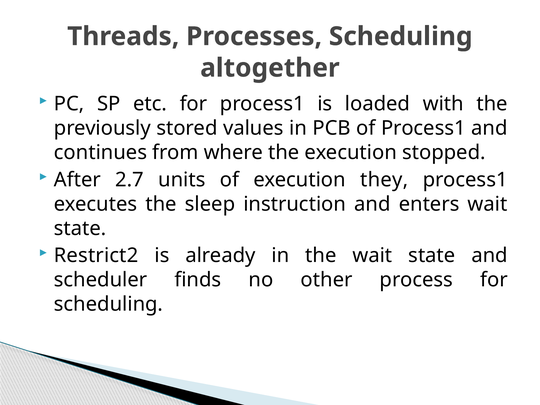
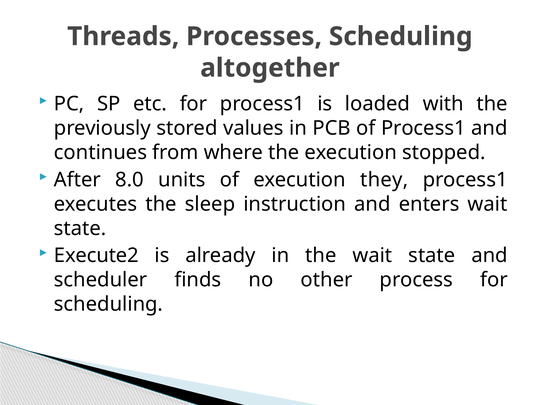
2.7: 2.7 -> 8.0
Restrict2: Restrict2 -> Execute2
